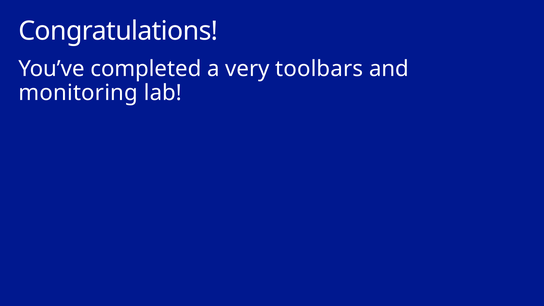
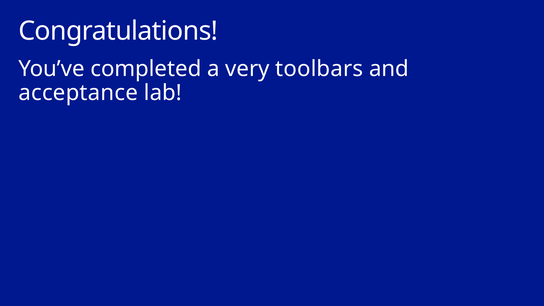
monitoring: monitoring -> acceptance
